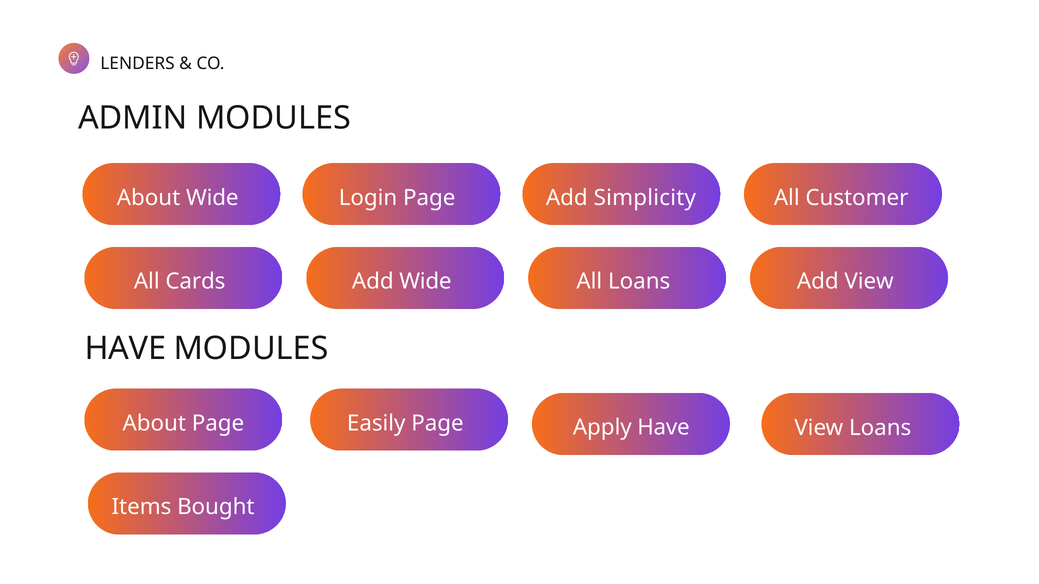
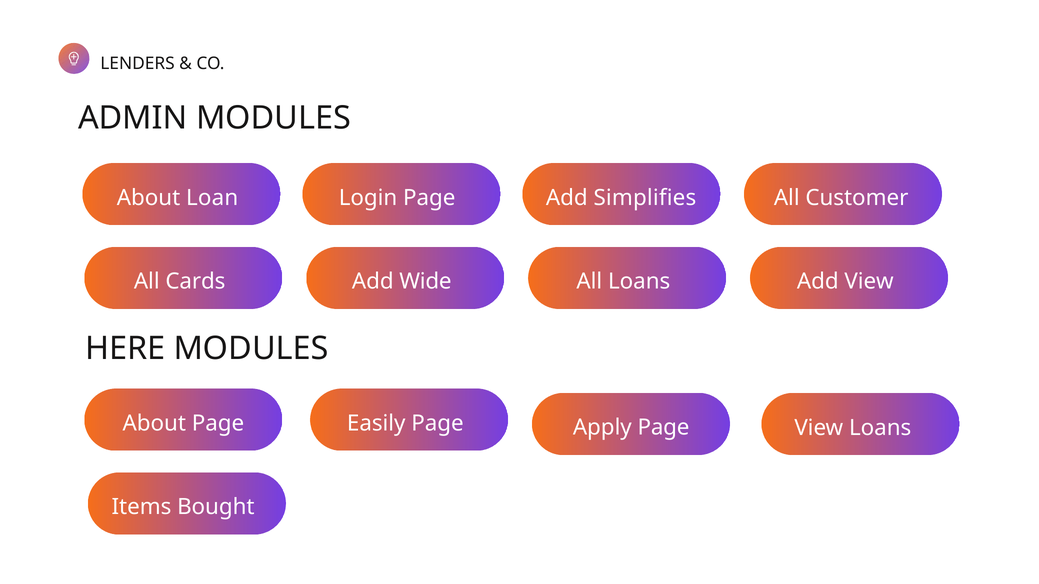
About Wide: Wide -> Loan
Simplicity: Simplicity -> Simplifies
HAVE at (125, 349): HAVE -> HERE
Apply Have: Have -> Page
